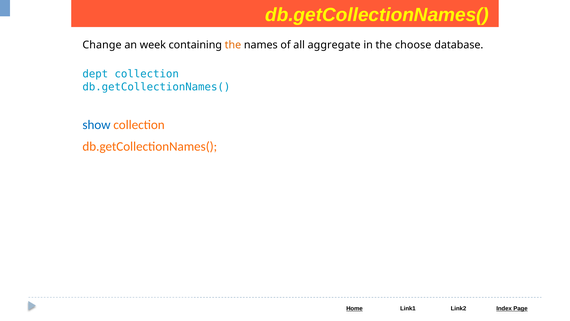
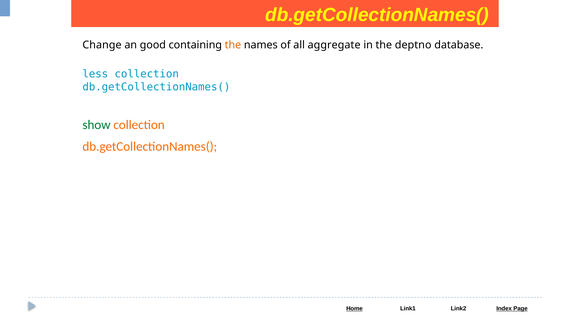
week: week -> good
choose: choose -> deptno
dept: dept -> less
show colour: blue -> green
